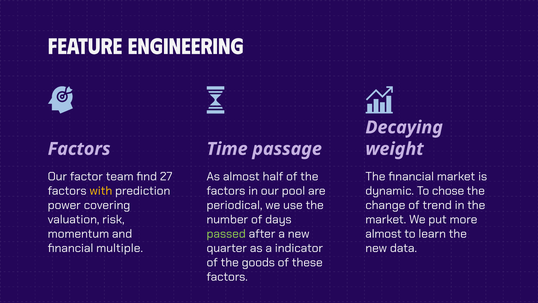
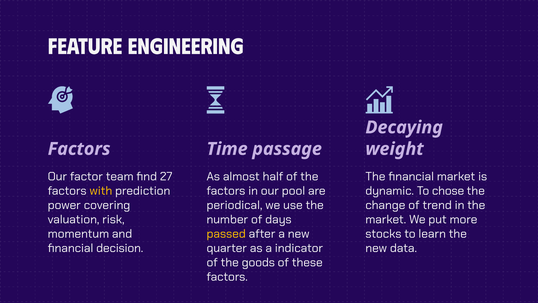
passed colour: light green -> yellow
almost at (383, 234): almost -> stocks
multiple: multiple -> decision
